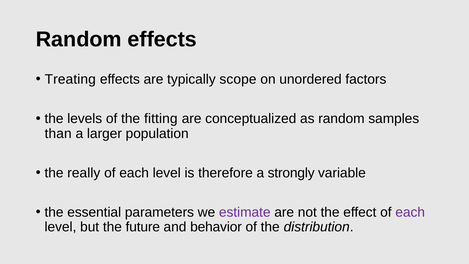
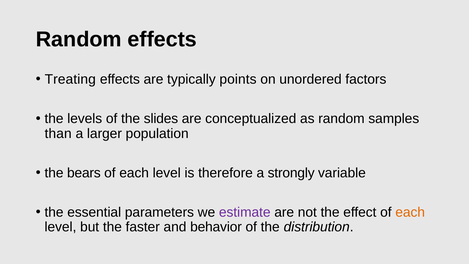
scope: scope -> points
fitting: fitting -> slides
really: really -> bears
each at (410, 212) colour: purple -> orange
future: future -> faster
